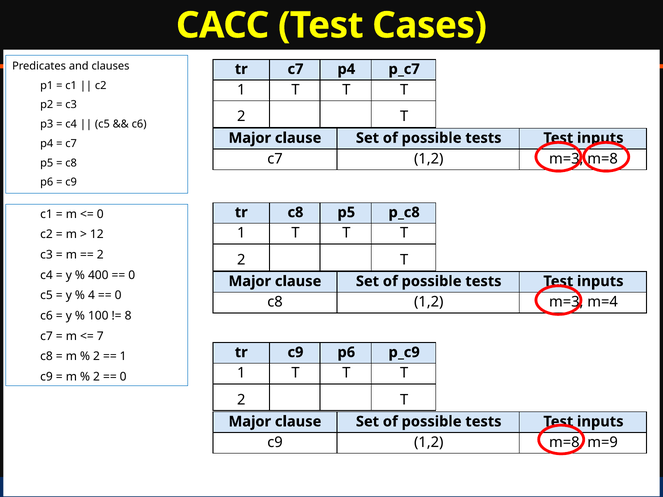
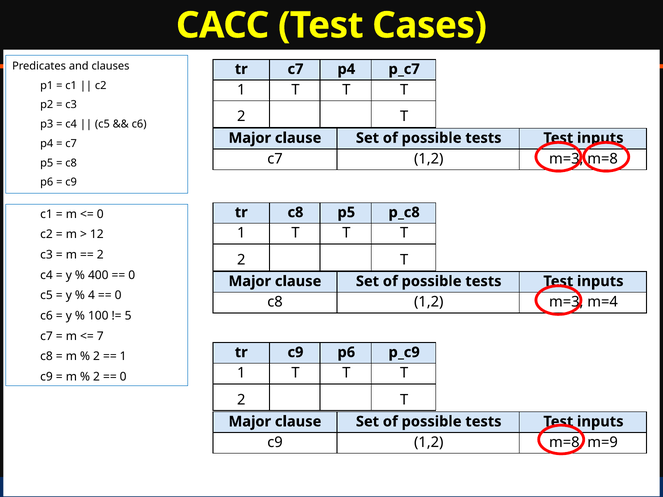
8: 8 -> 5
